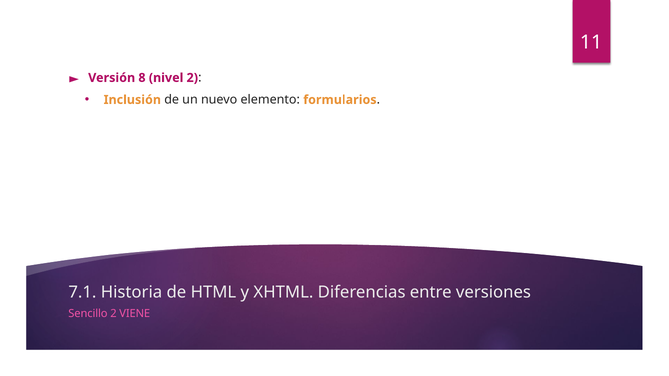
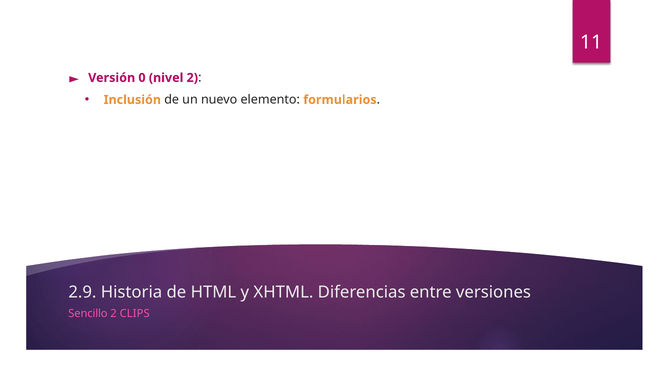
8: 8 -> 0
7.1: 7.1 -> 2.9
VIENE: VIENE -> CLIPS
